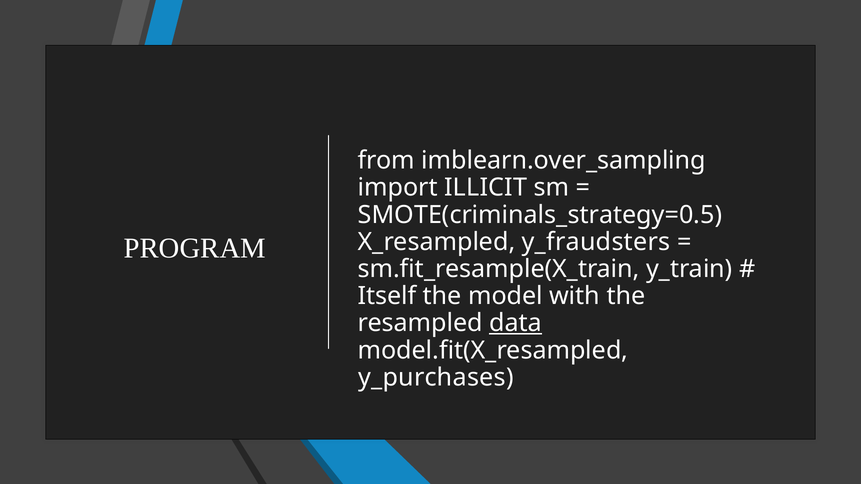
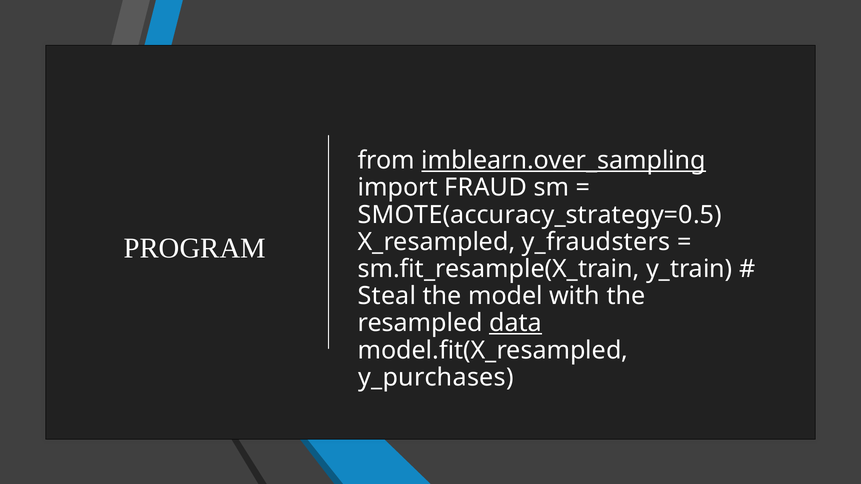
imblearn.over_sampling underline: none -> present
ILLICIT: ILLICIT -> FRAUD
SMOTE(criminals_strategy=0.5: SMOTE(criminals_strategy=0.5 -> SMOTE(accuracy_strategy=0.5
Itself: Itself -> Steal
